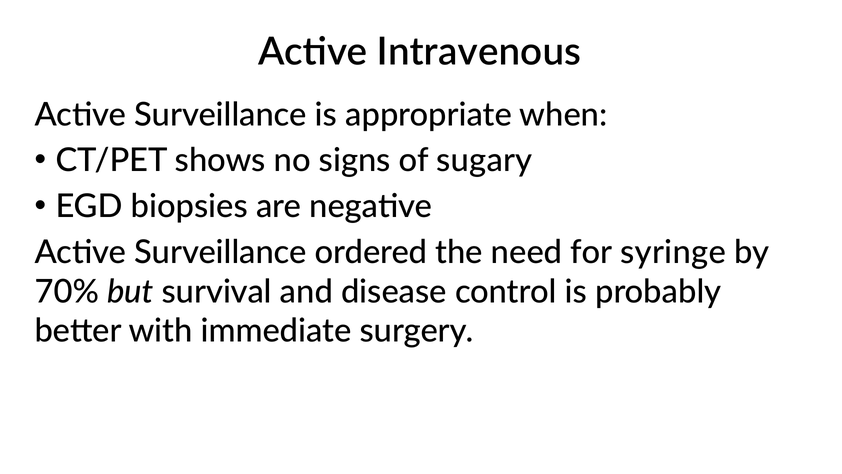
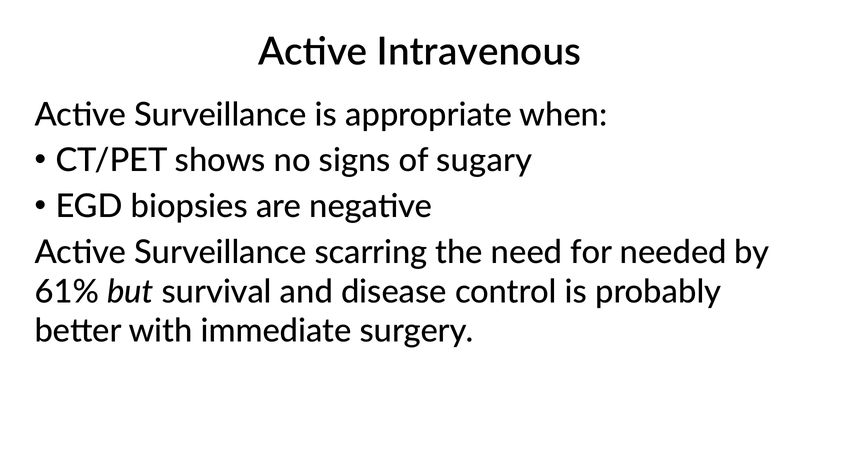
ordered: ordered -> scarring
syringe: syringe -> needed
70%: 70% -> 61%
